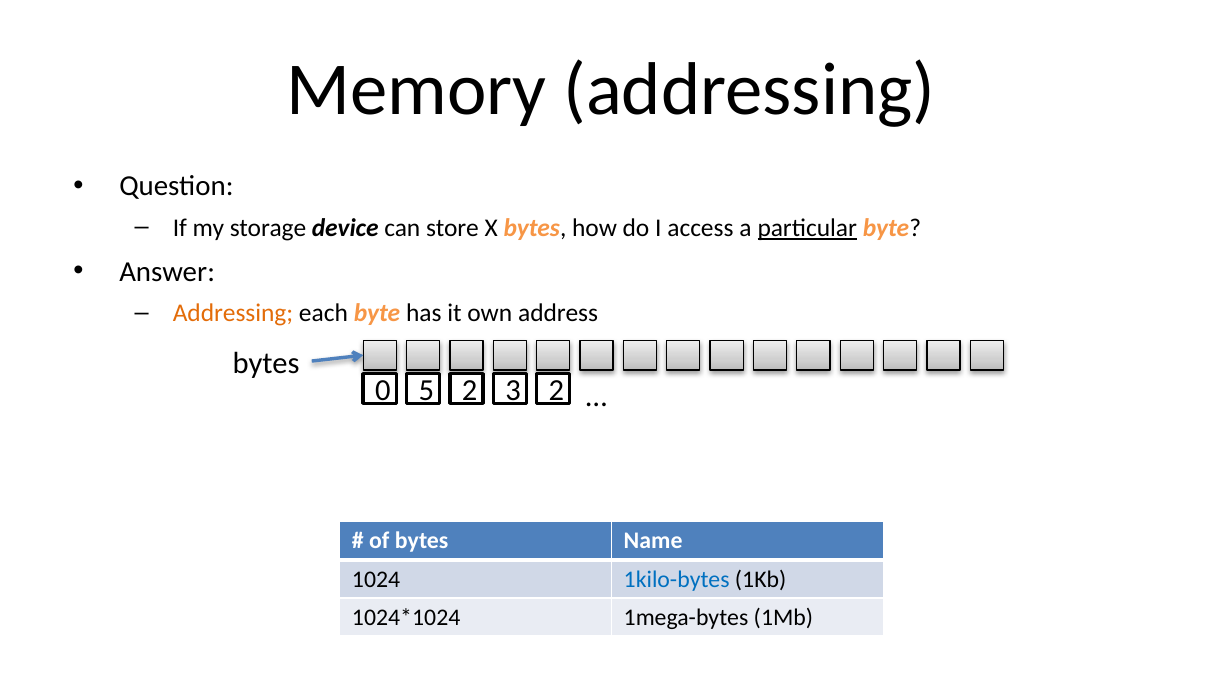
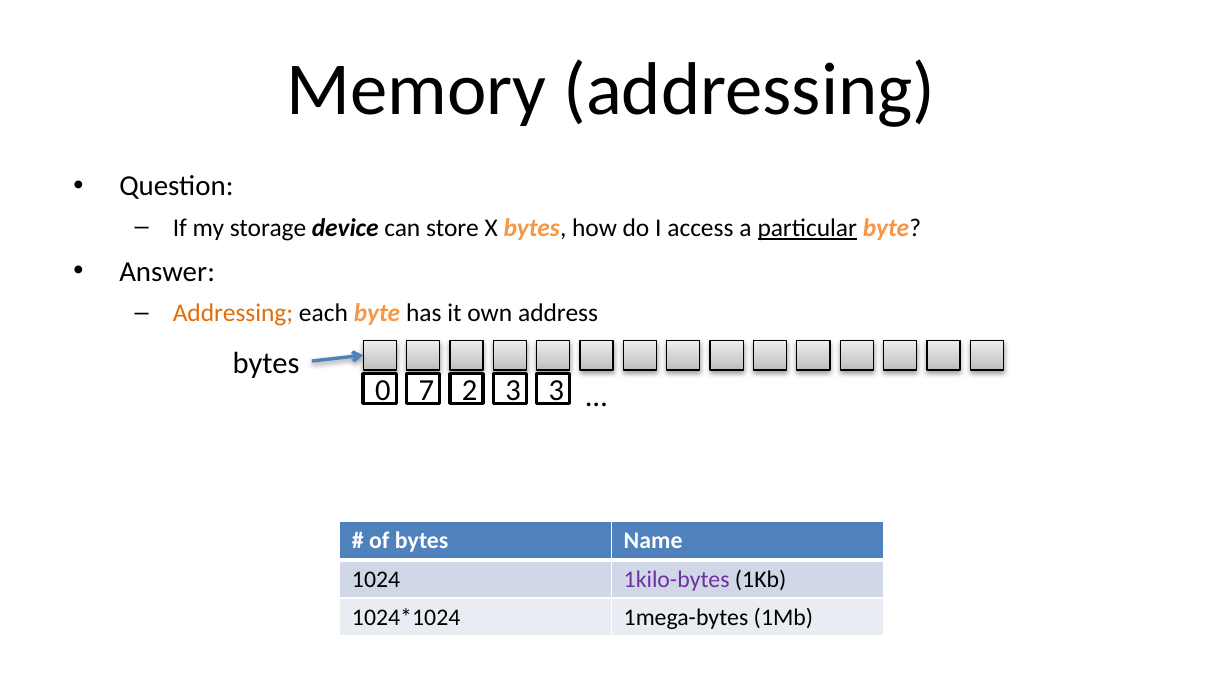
5: 5 -> 7
3 2: 2 -> 3
1kilo-bytes colour: blue -> purple
